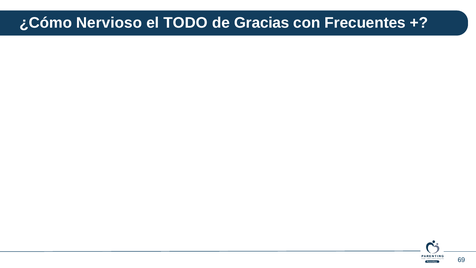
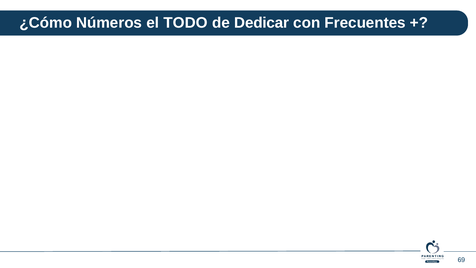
Nervioso: Nervioso -> Números
Gracias: Gracias -> Dedicar
